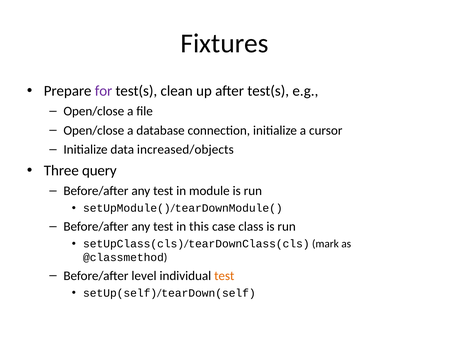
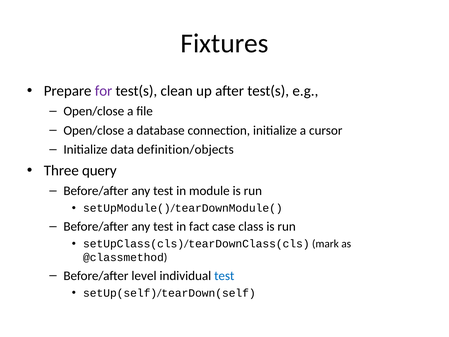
increased/objects: increased/objects -> definition/objects
this: this -> fact
test at (224, 275) colour: orange -> blue
